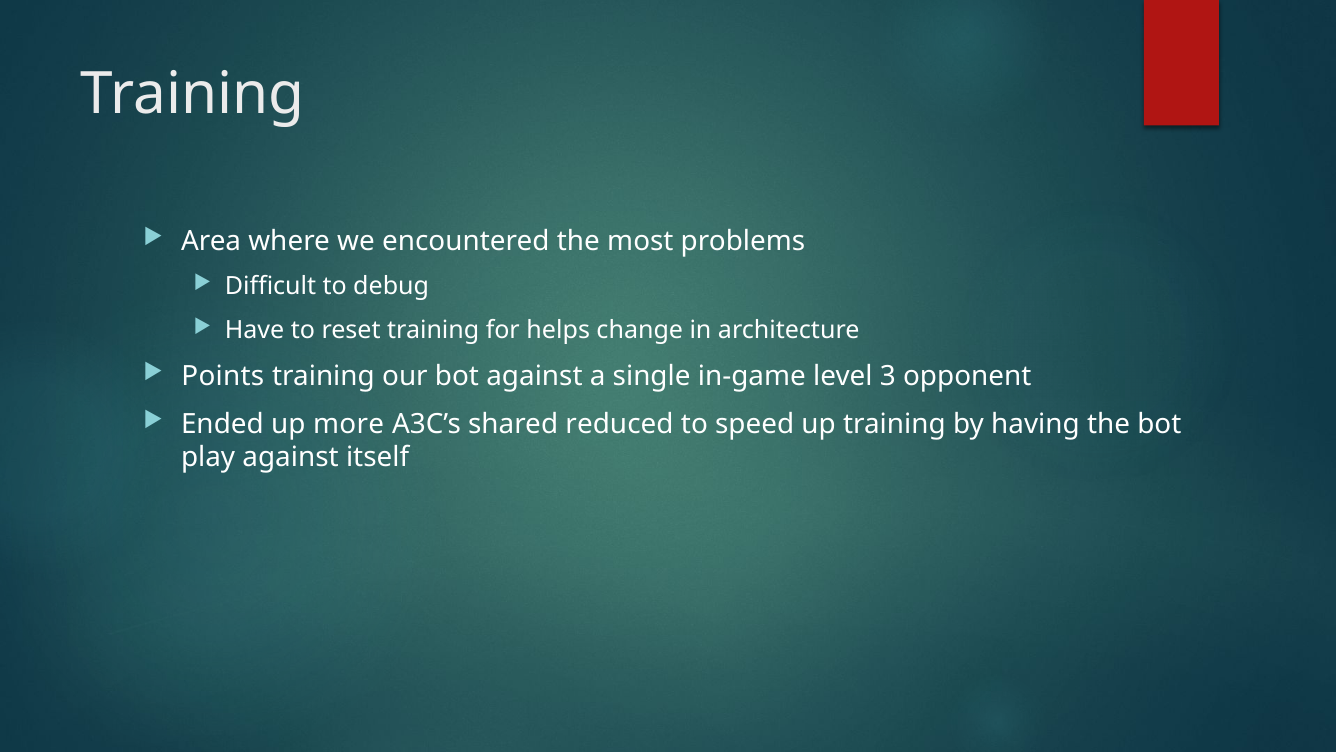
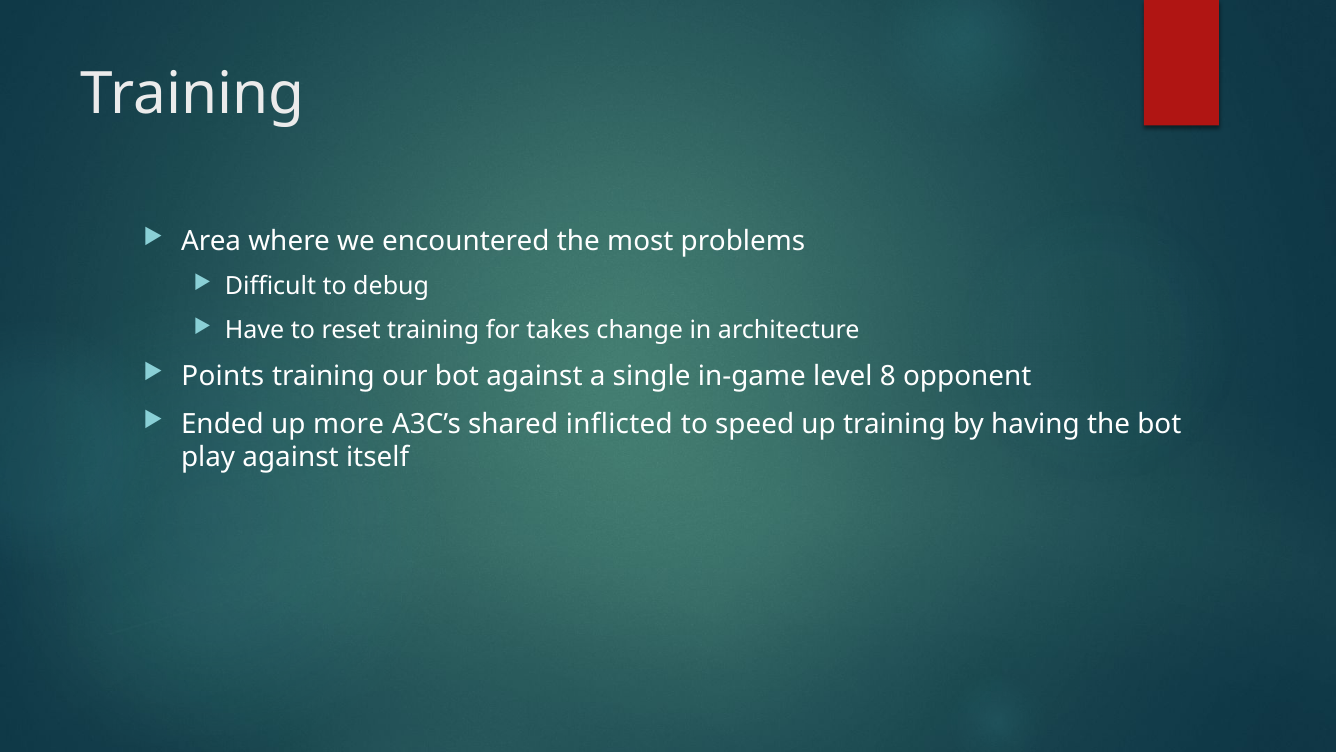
helps: helps -> takes
3: 3 -> 8
reduced: reduced -> inflicted
